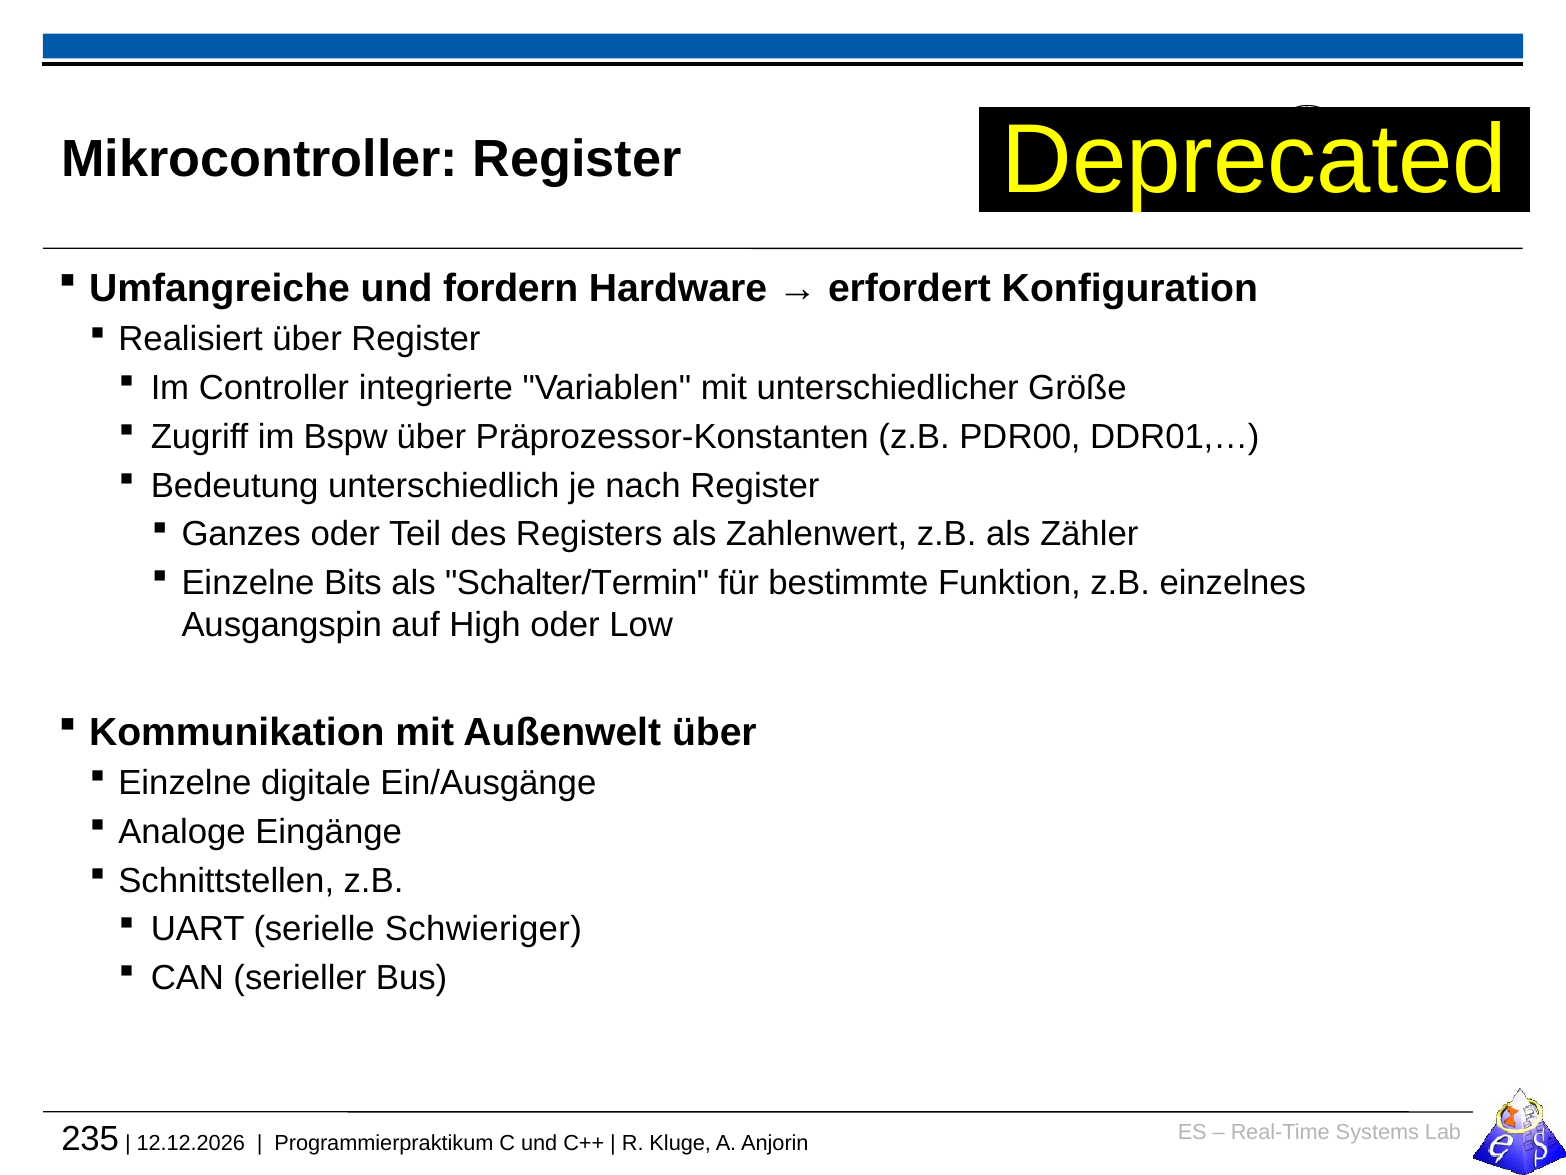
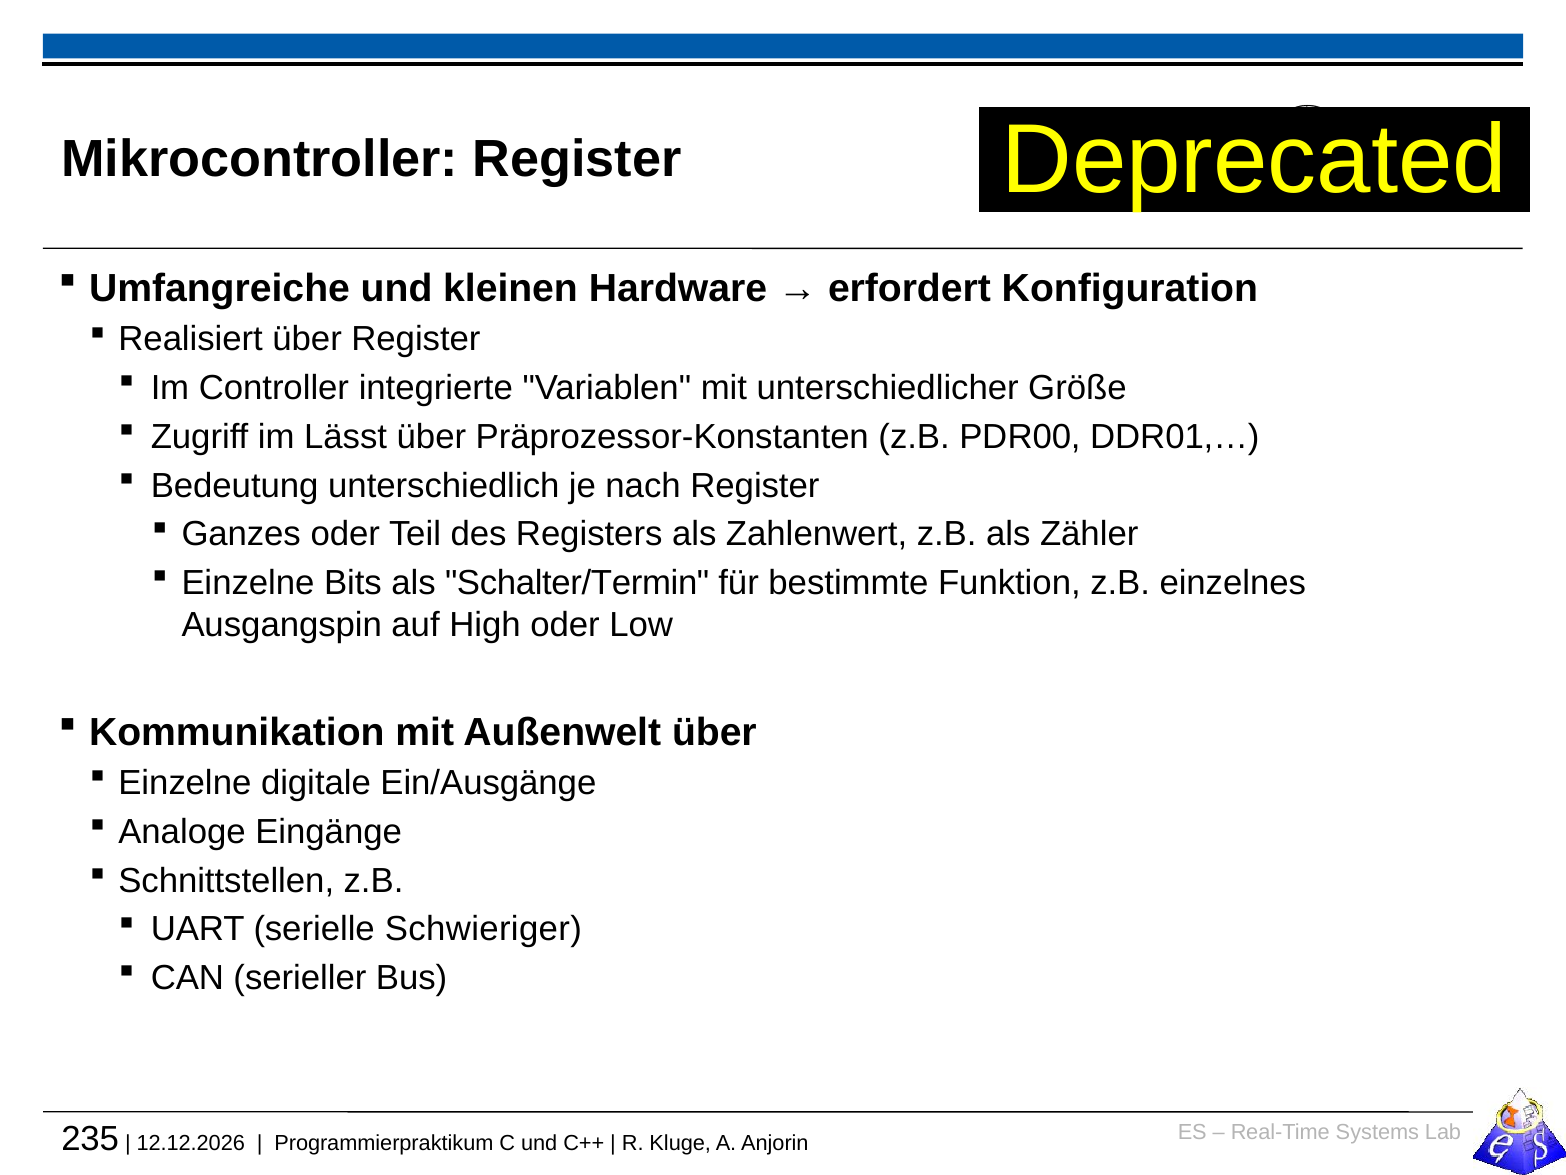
fordern: fordern -> kleinen
Bspw: Bspw -> Lässt
